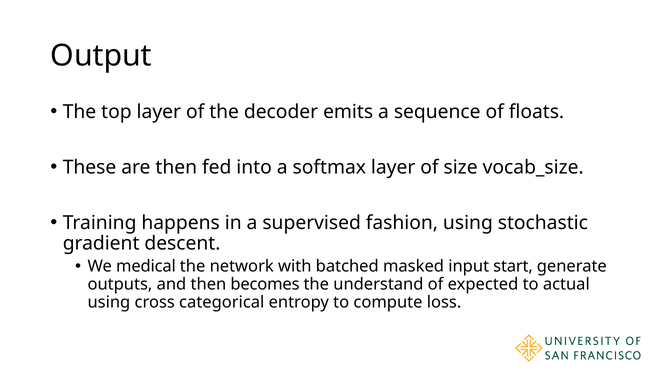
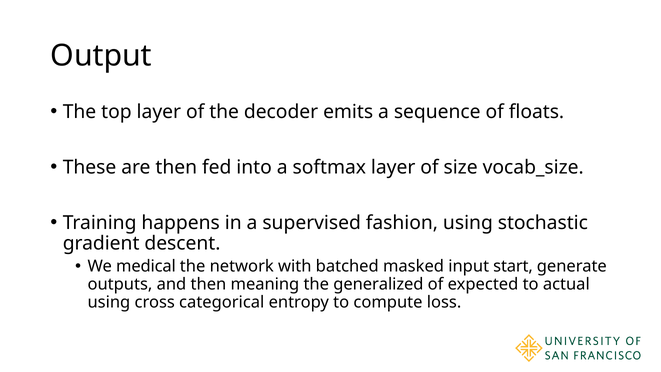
becomes: becomes -> meaning
understand: understand -> generalized
